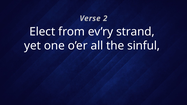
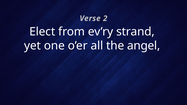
sinful: sinful -> angel
